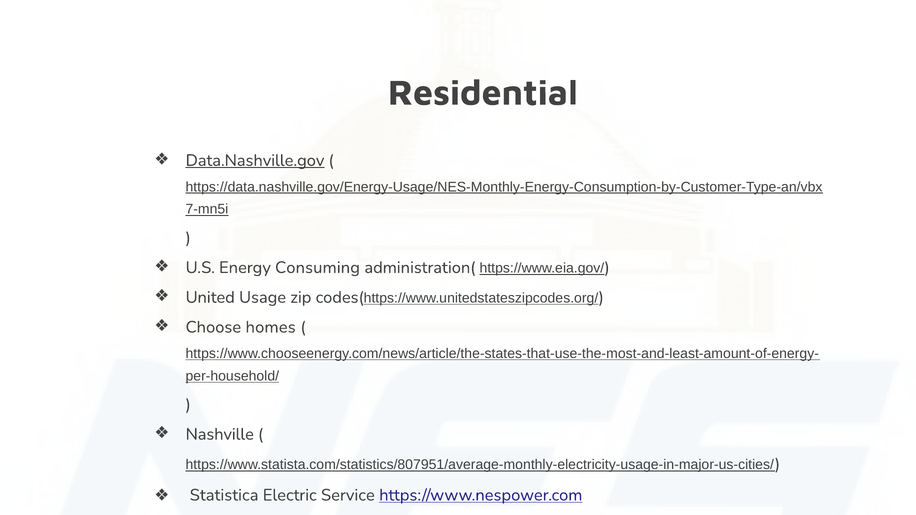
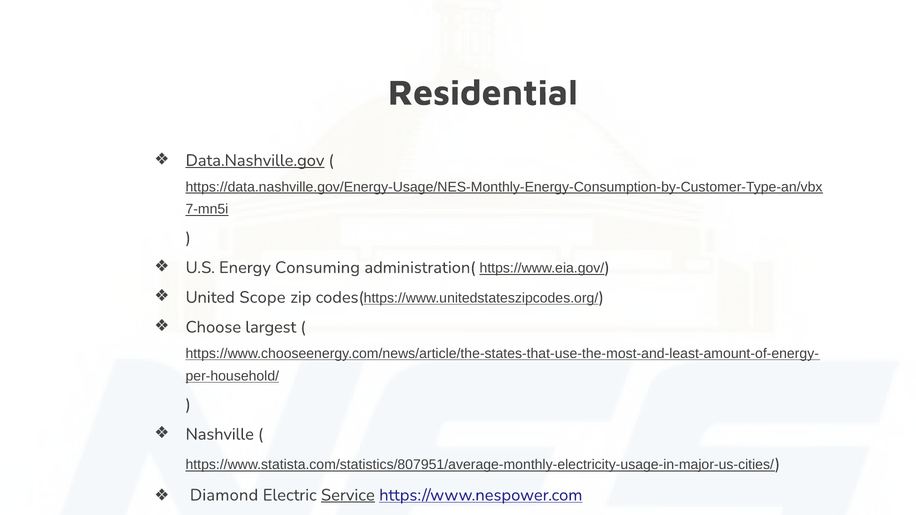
Usage: Usage -> Scope
homes: homes -> largest
Statistica: Statistica -> Diamond
Service underline: none -> present
